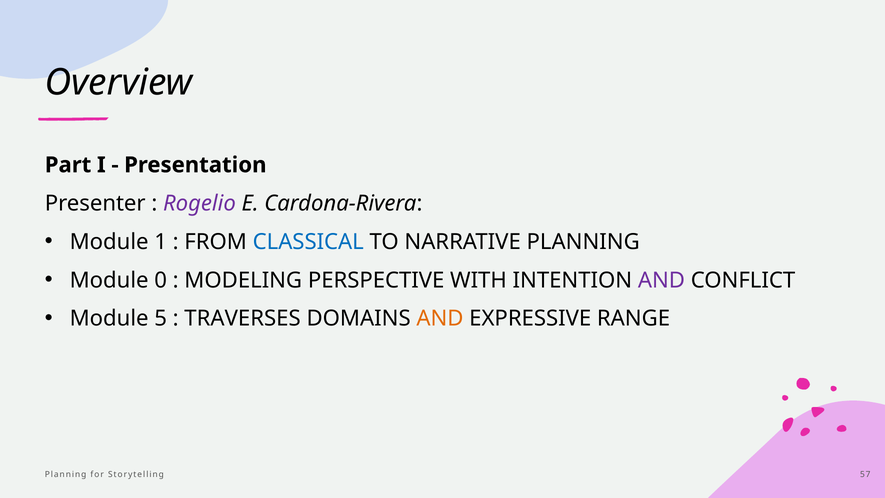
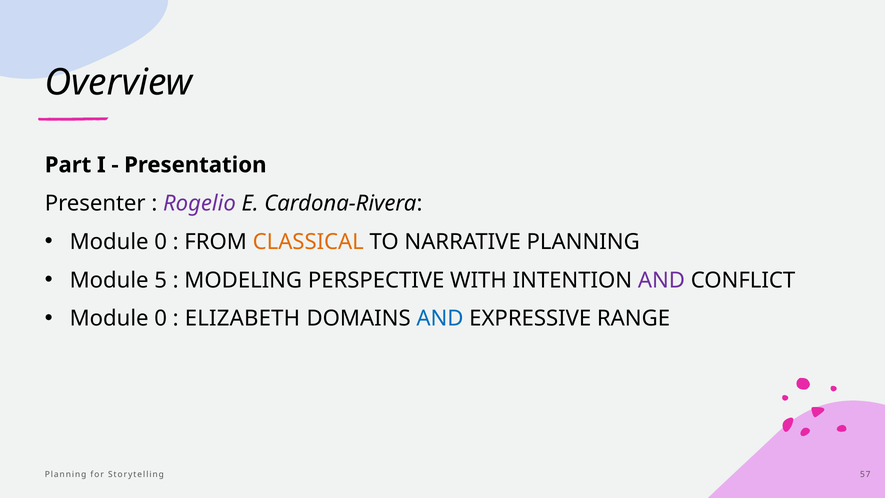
1 at (161, 242): 1 -> 0
CLASSICAL colour: blue -> orange
0: 0 -> 5
5 at (161, 319): 5 -> 0
TRAVERSES: TRAVERSES -> ELIZABETH
AND at (440, 319) colour: orange -> blue
